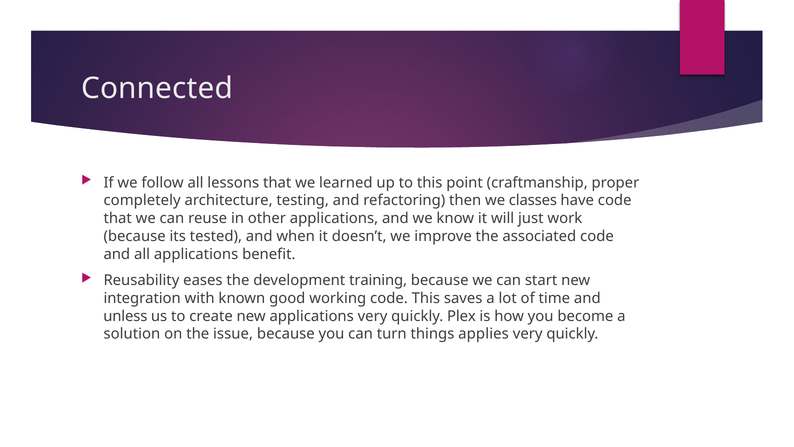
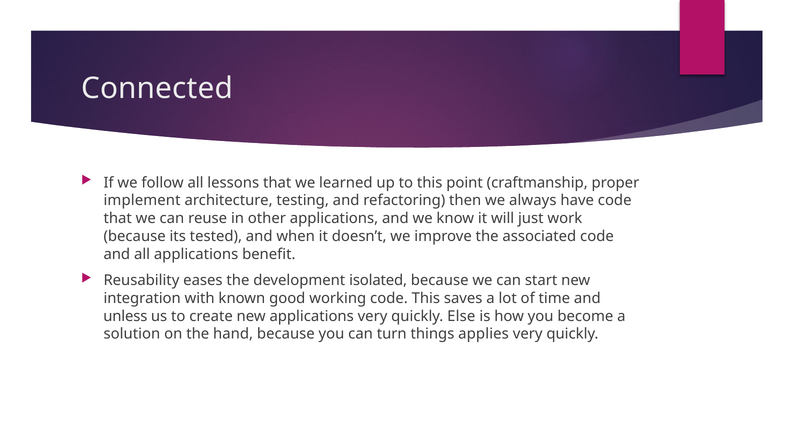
completely: completely -> implement
classes: classes -> always
training: training -> isolated
Plex: Plex -> Else
issue: issue -> hand
